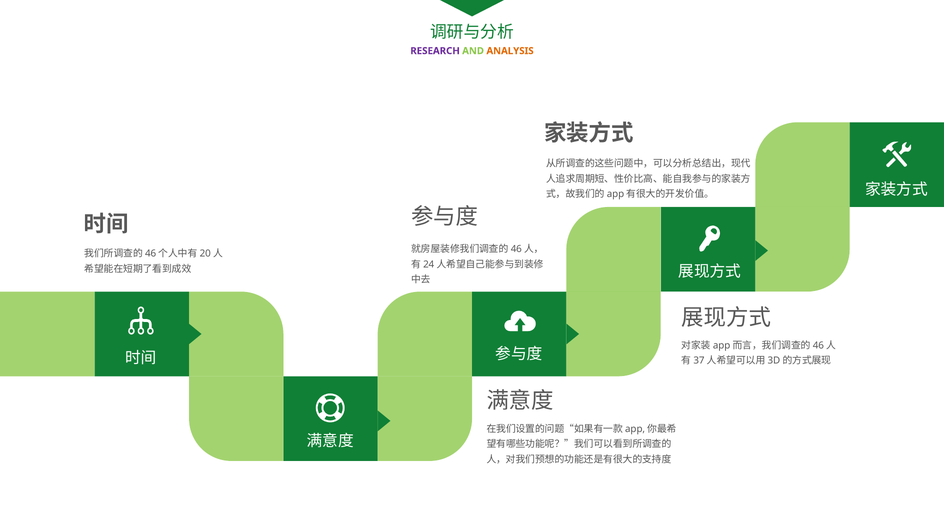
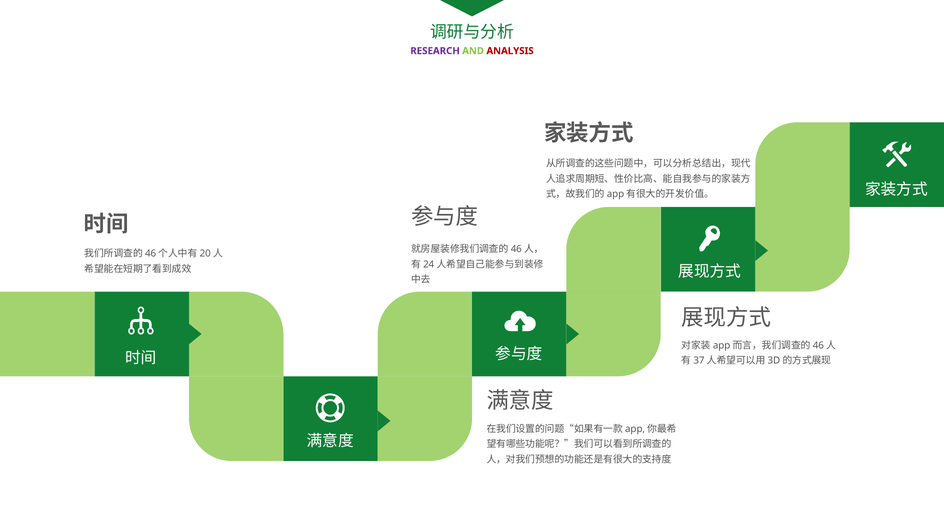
ANALYSIS colour: orange -> red
